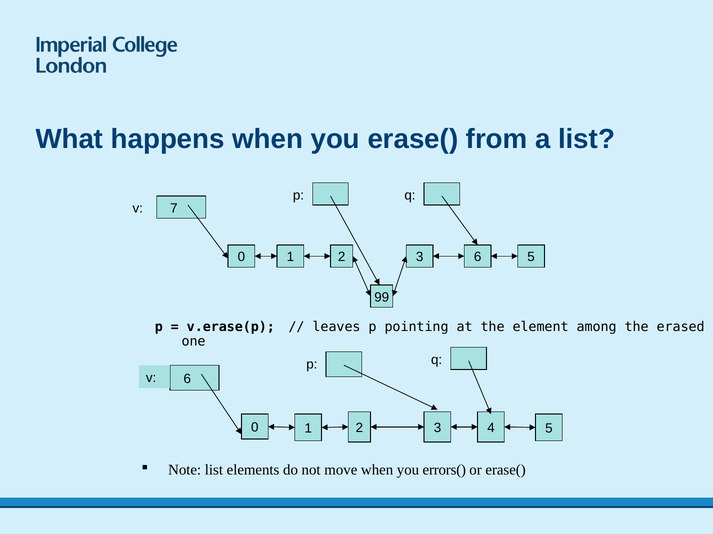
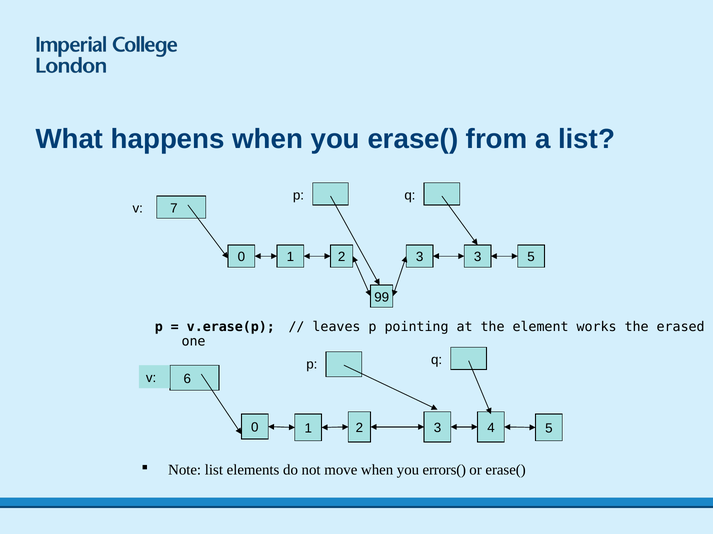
3 6: 6 -> 3
among: among -> works
